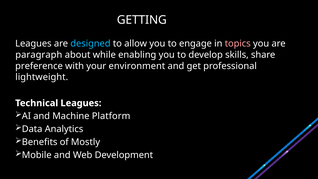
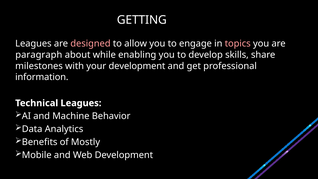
designed colour: light blue -> pink
preference: preference -> milestones
your environment: environment -> development
lightweight: lightweight -> information
Platform: Platform -> Behavior
